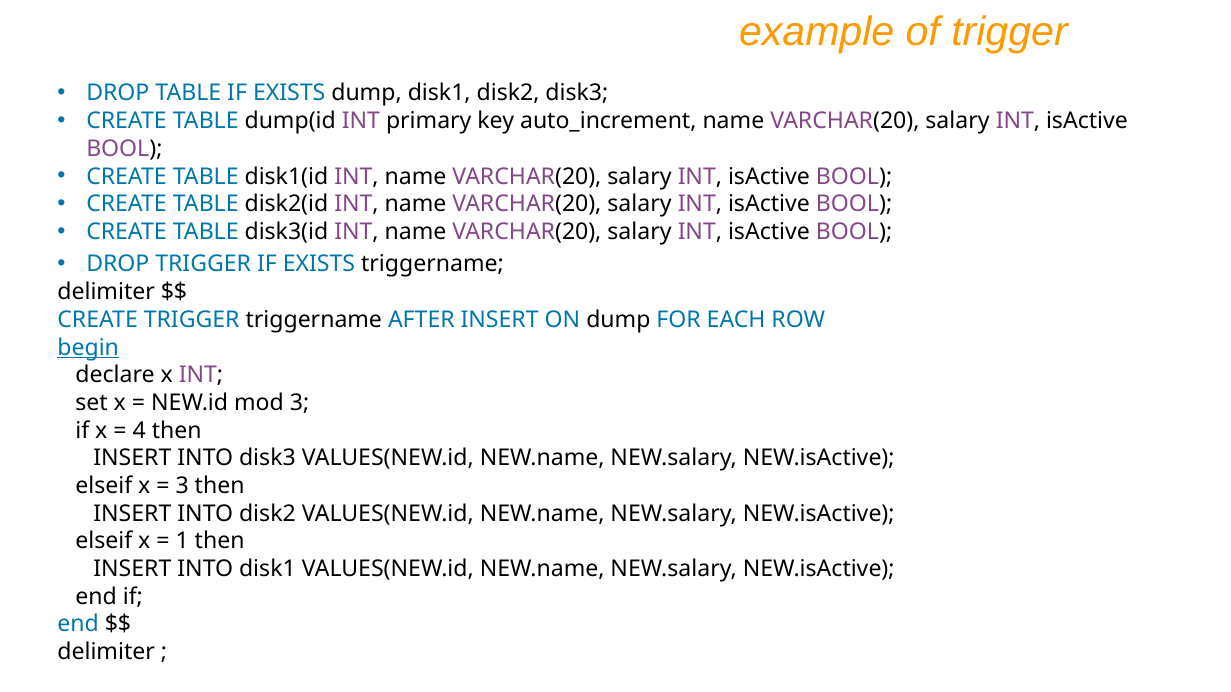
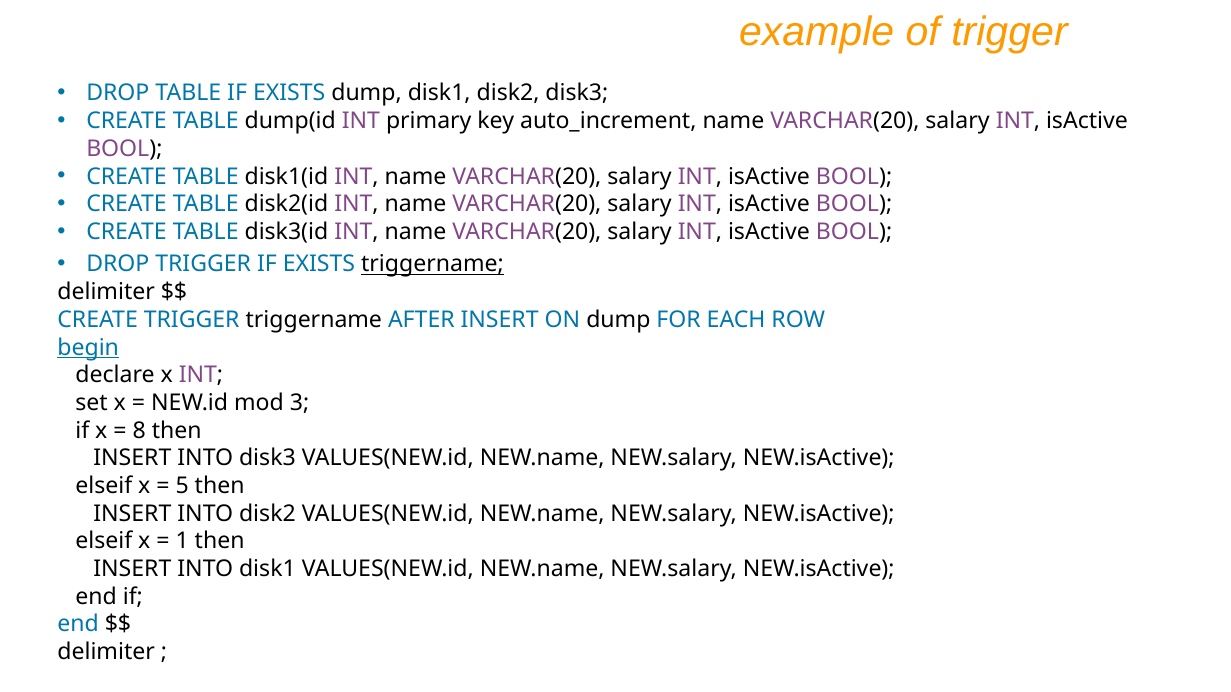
triggername at (432, 265) underline: none -> present
4: 4 -> 8
3 at (182, 486): 3 -> 5
